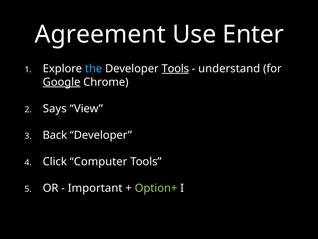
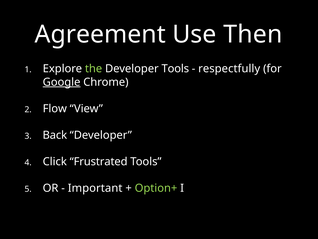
Enter: Enter -> Then
the colour: light blue -> light green
Tools at (175, 68) underline: present -> none
understand: understand -> respectfully
Says: Says -> Flow
Computer: Computer -> Frustrated
